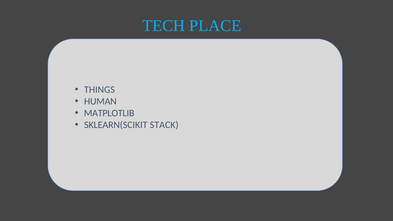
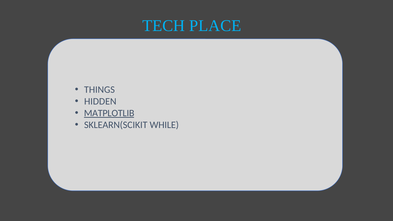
HUMAN: HUMAN -> HIDDEN
MATPLOTLIB underline: none -> present
STACK: STACK -> WHILE
